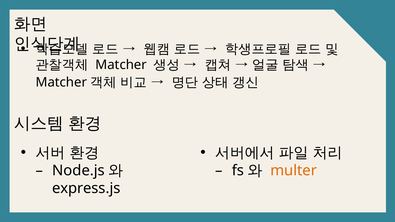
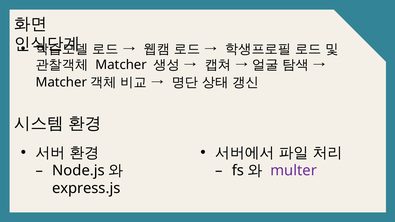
multer colour: orange -> purple
